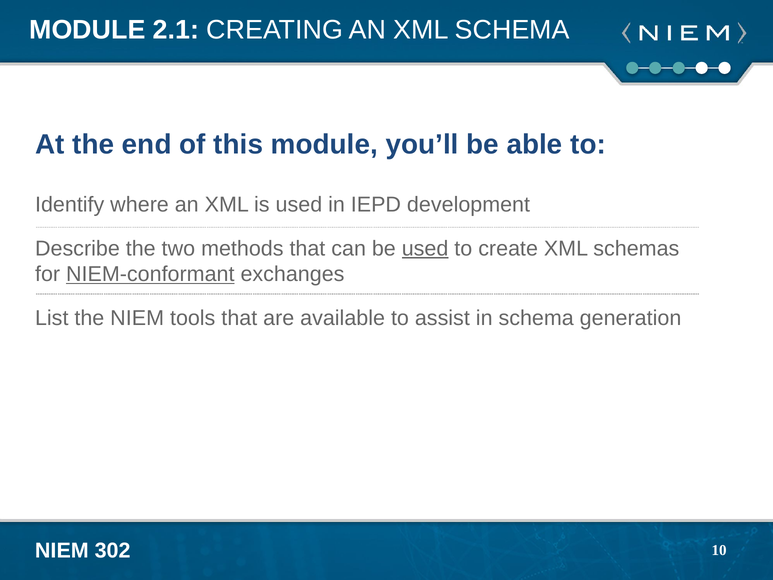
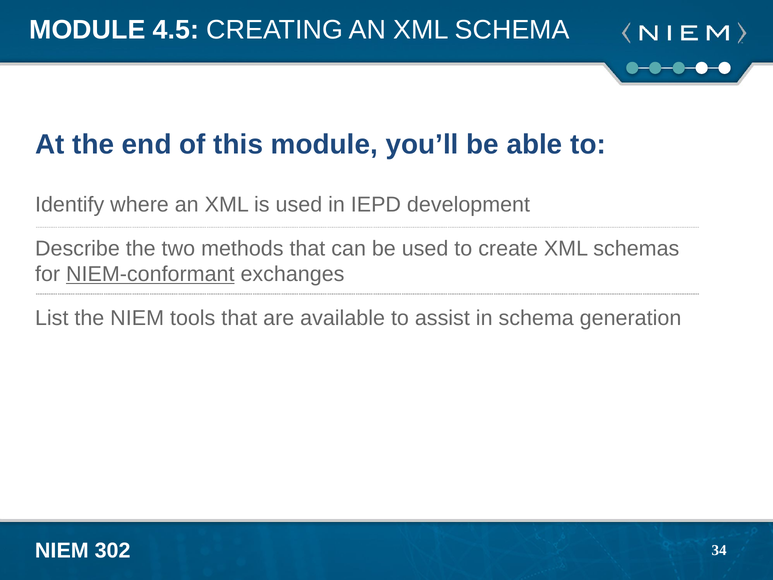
2.1: 2.1 -> 4.5
used at (425, 248) underline: present -> none
10: 10 -> 34
